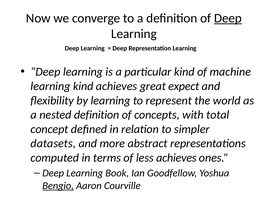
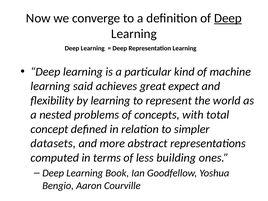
learning kind: kind -> said
nested definition: definition -> problems
less achieves: achieves -> building
Bengio underline: present -> none
